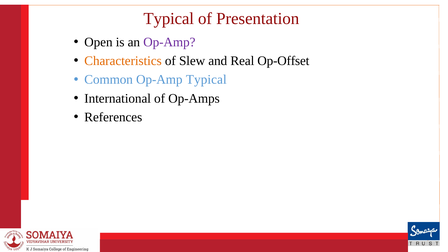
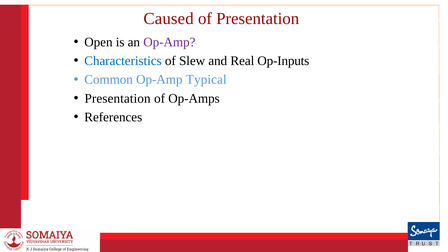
Typical at (169, 19): Typical -> Caused
Characteristics colour: orange -> blue
Op-Offset: Op-Offset -> Op-Inputs
International at (118, 98): International -> Presentation
